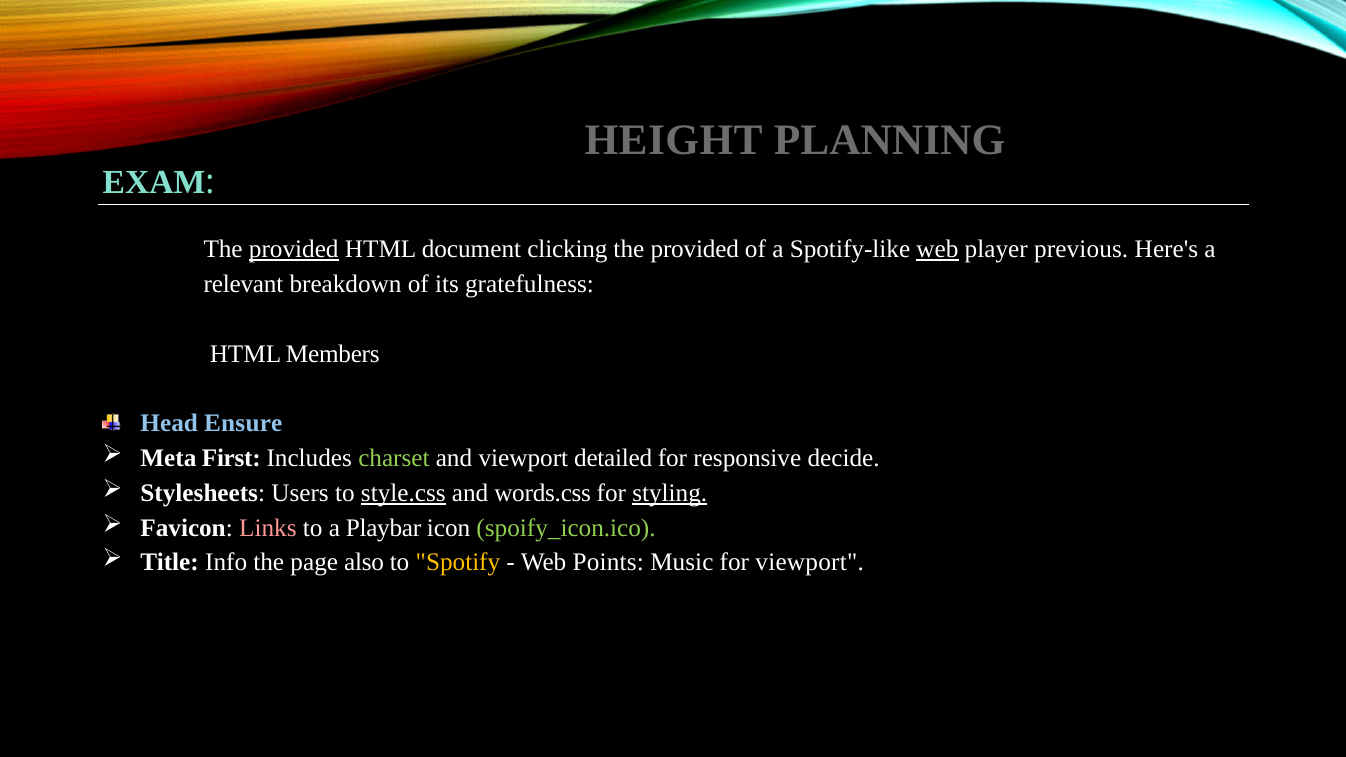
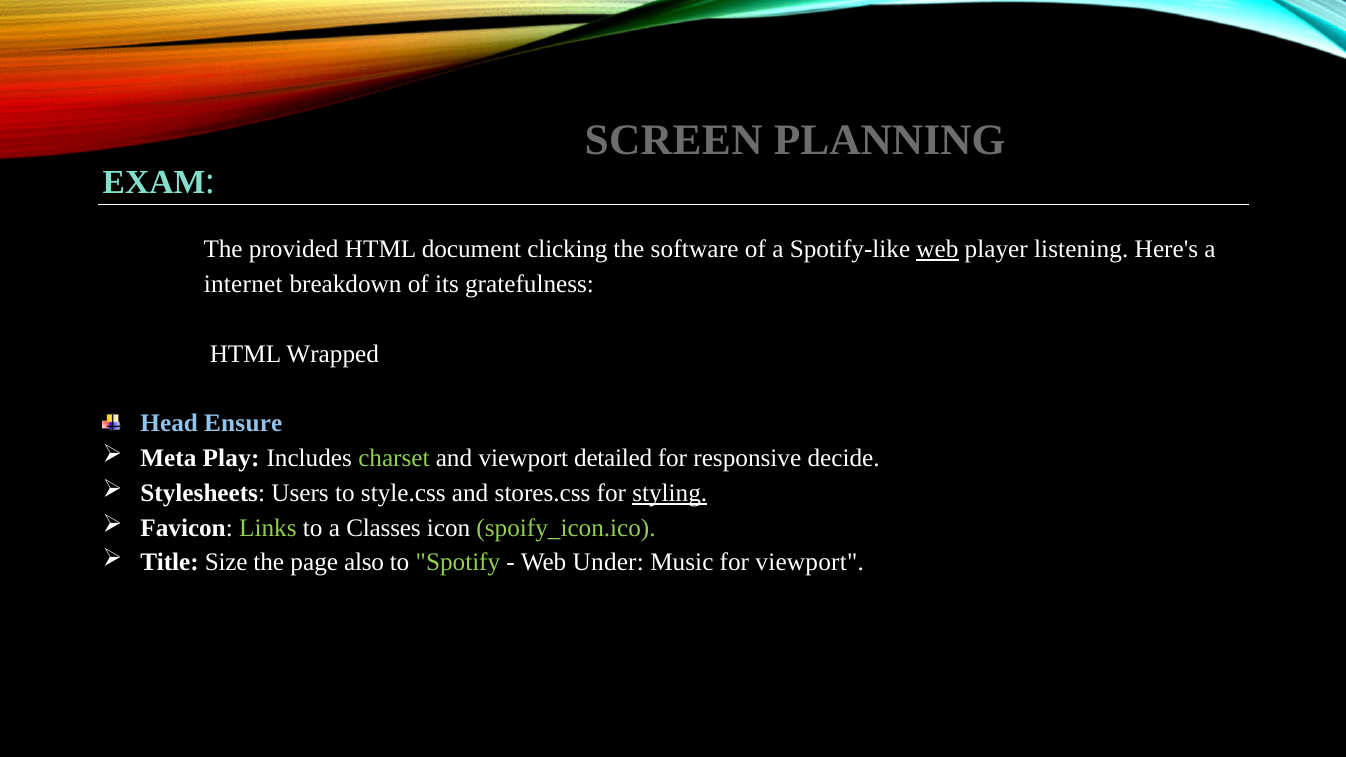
HEIGHT: HEIGHT -> SCREEN
provided at (294, 249) underline: present -> none
provided at (695, 249): provided -> software
previous: previous -> listening
relevant: relevant -> internet
Members: Members -> Wrapped
First: First -> Play
style.css underline: present -> none
words.css: words.css -> stores.css
Links colour: pink -> light green
Playbar: Playbar -> Classes
Info: Info -> Size
Spotify colour: yellow -> light green
Points: Points -> Under
